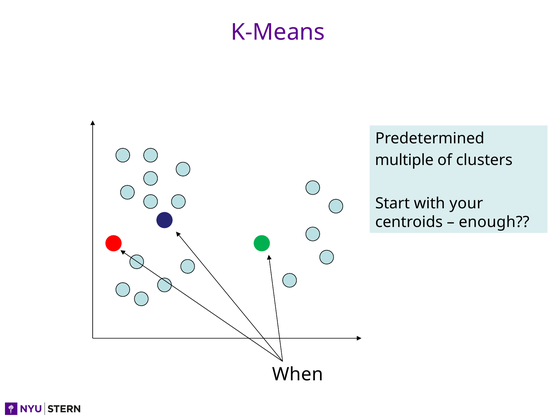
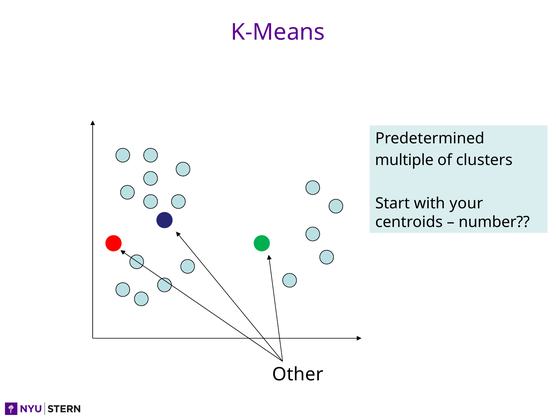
enough: enough -> number
When: When -> Other
